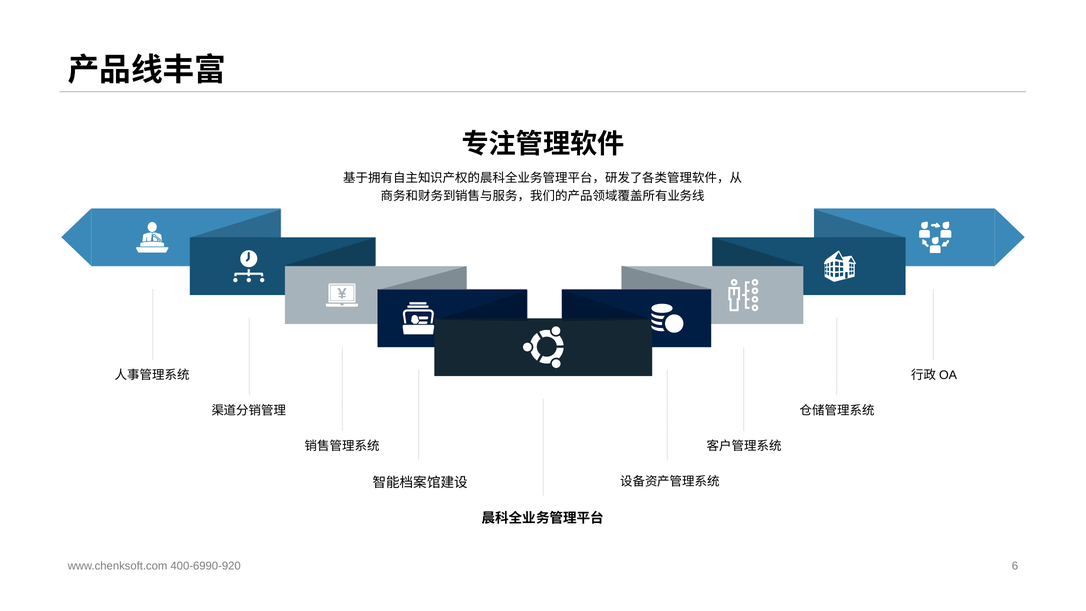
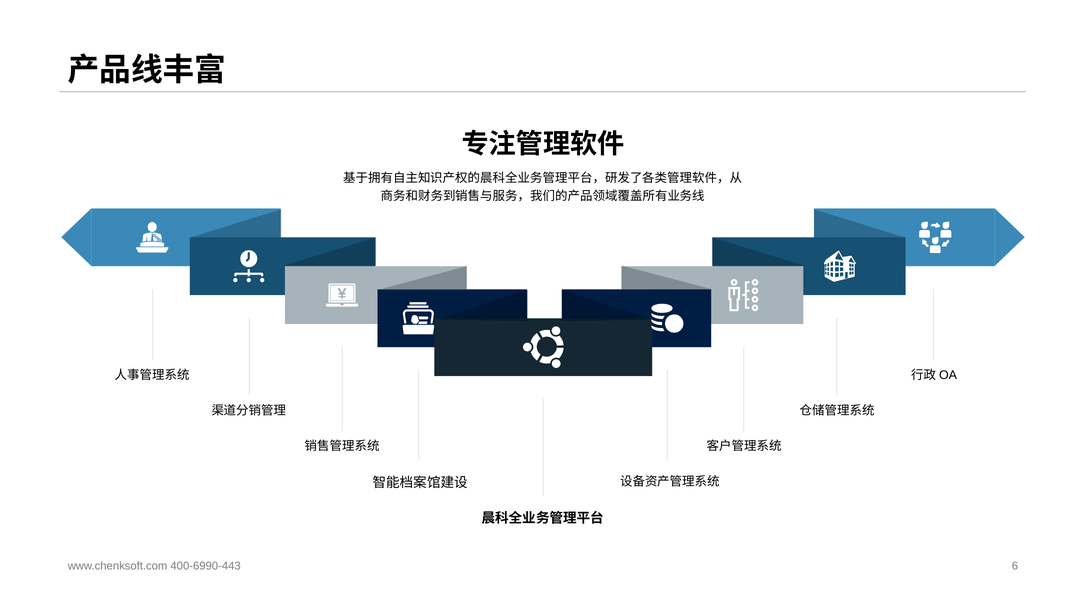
400-6990-920: 400-6990-920 -> 400-6990-443
